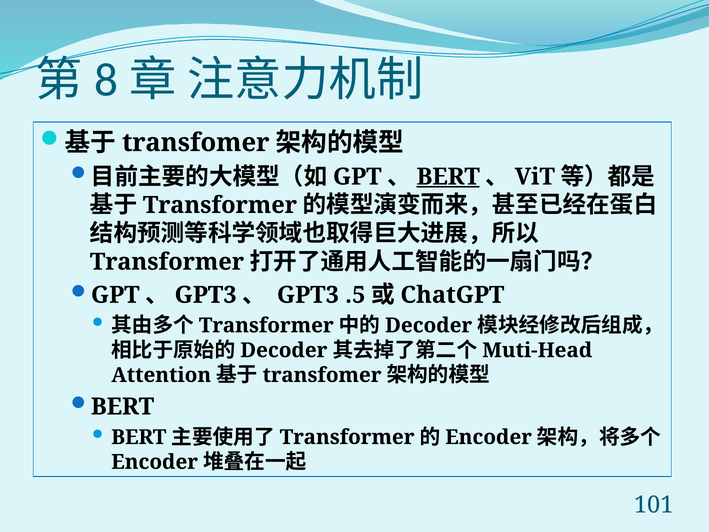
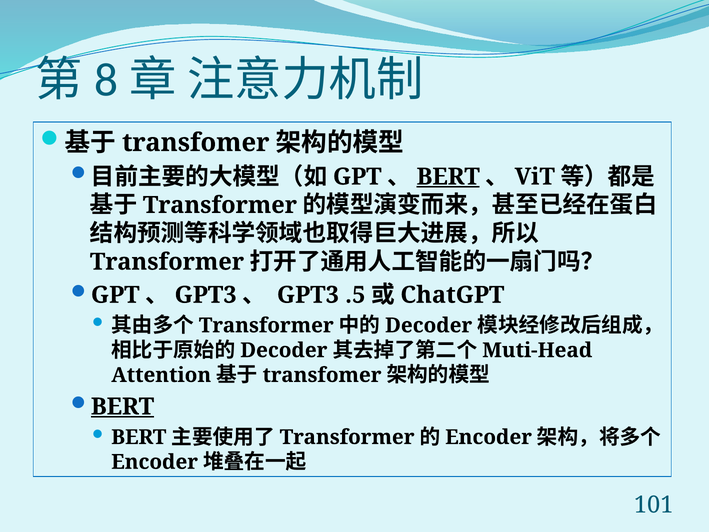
BERT at (123, 406) underline: none -> present
